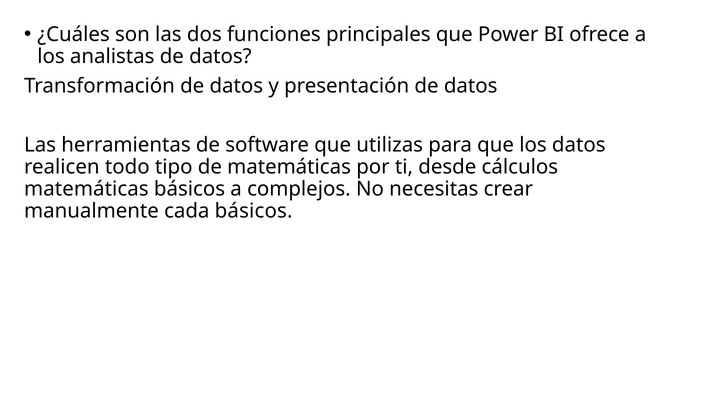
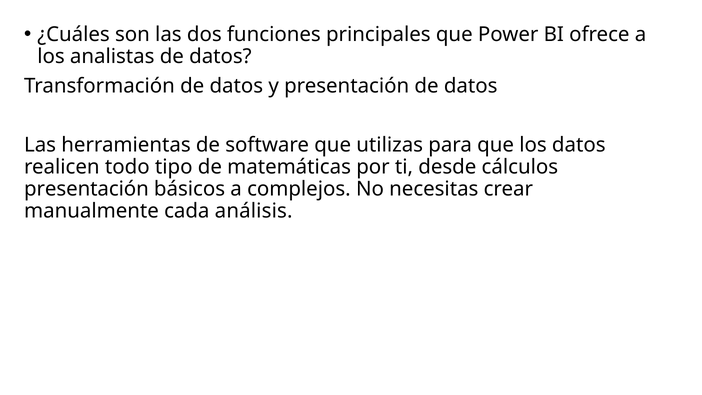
matemáticas at (86, 189): matemáticas -> presentación
cada básicos: básicos -> análisis
